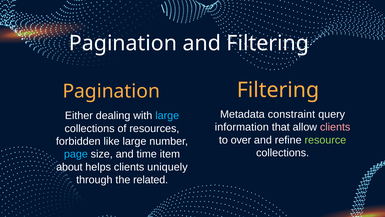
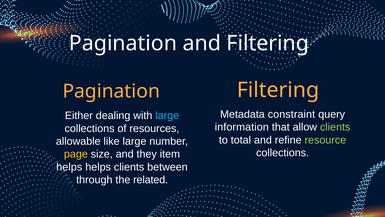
clients at (335, 127) colour: pink -> light green
over: over -> total
forbidden: forbidden -> allowable
page colour: light blue -> yellow
time: time -> they
about at (69, 167): about -> helps
uniquely: uniquely -> between
